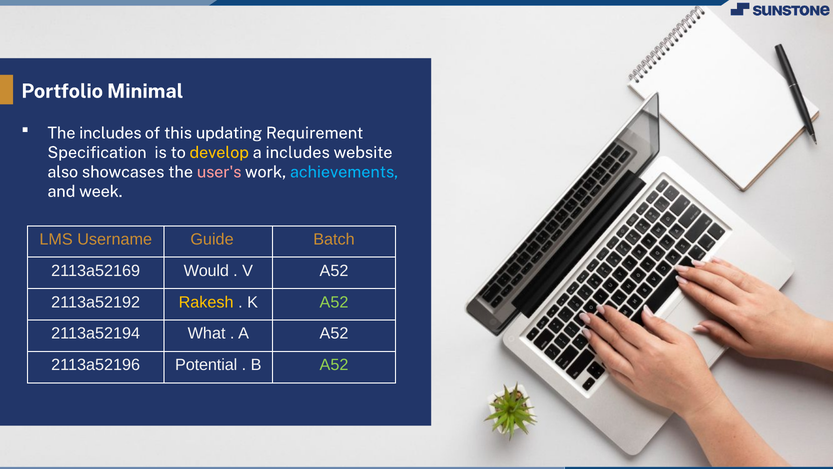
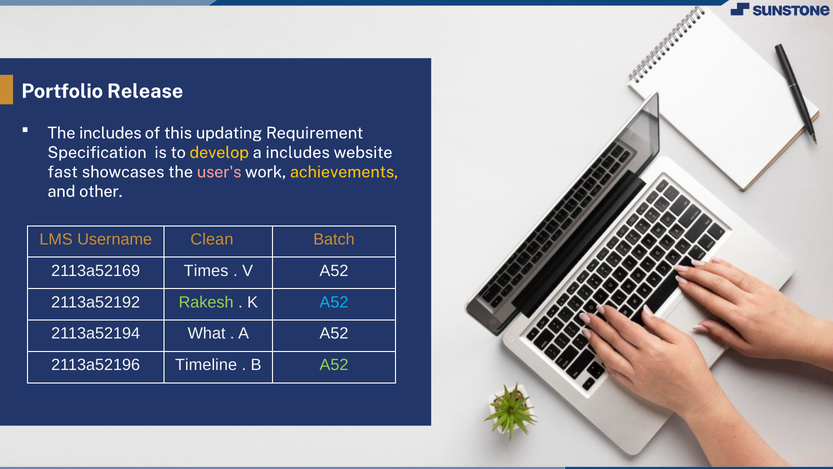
Minimal: Minimal -> Release
also: also -> fast
achievements colour: light blue -> yellow
week: week -> other
Guide: Guide -> Clean
Would: Would -> Times
Rakesh colour: yellow -> light green
A52 at (334, 302) colour: light green -> light blue
Potential: Potential -> Timeline
